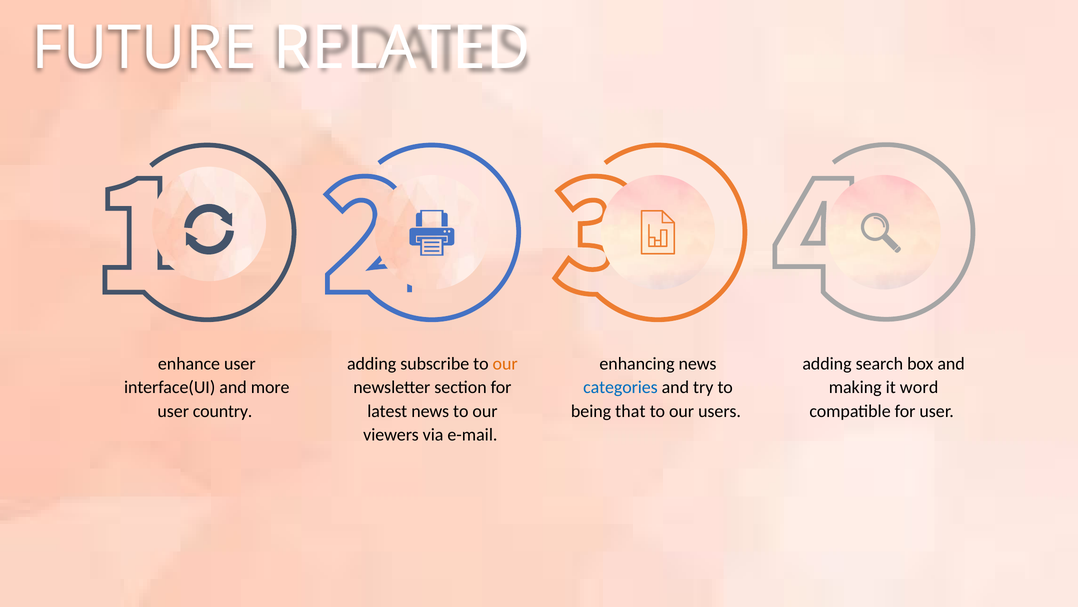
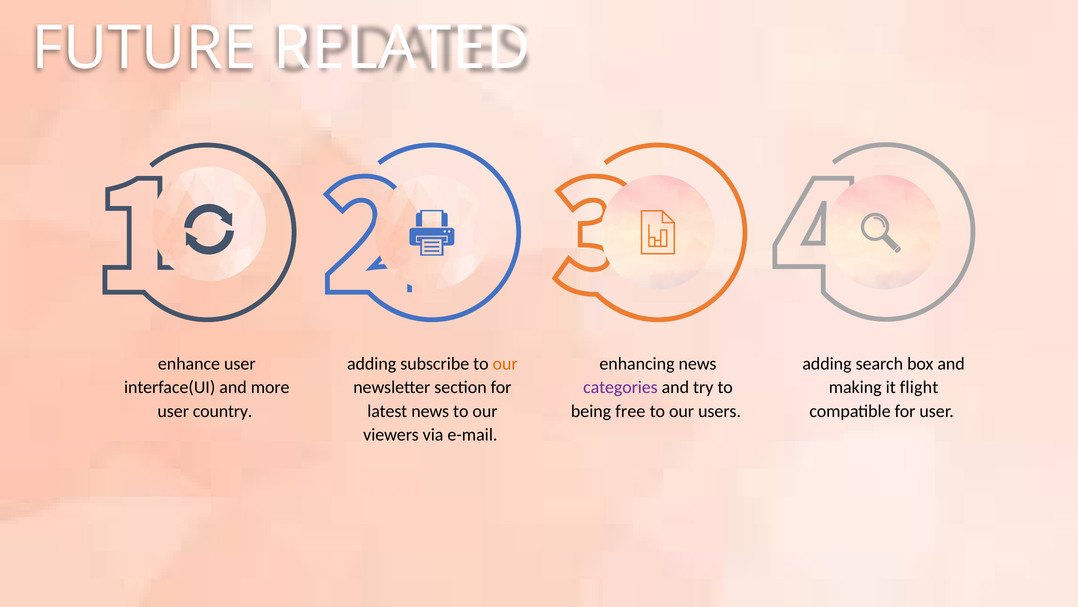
categories colour: blue -> purple
word: word -> flight
that: that -> free
